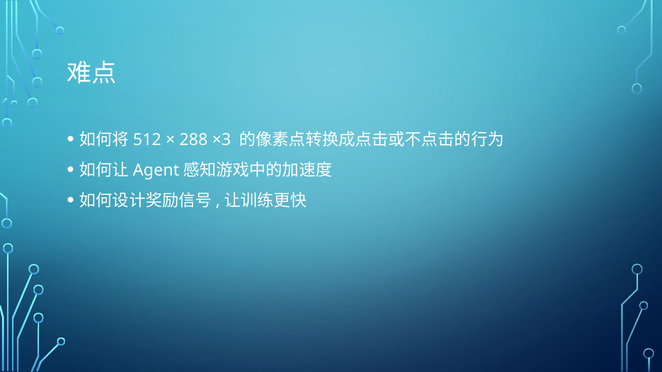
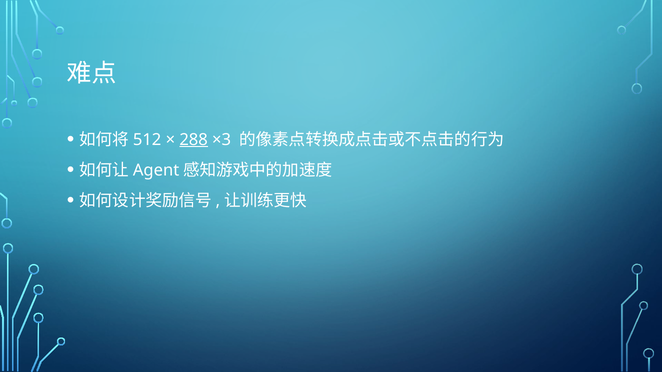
288 underline: none -> present
